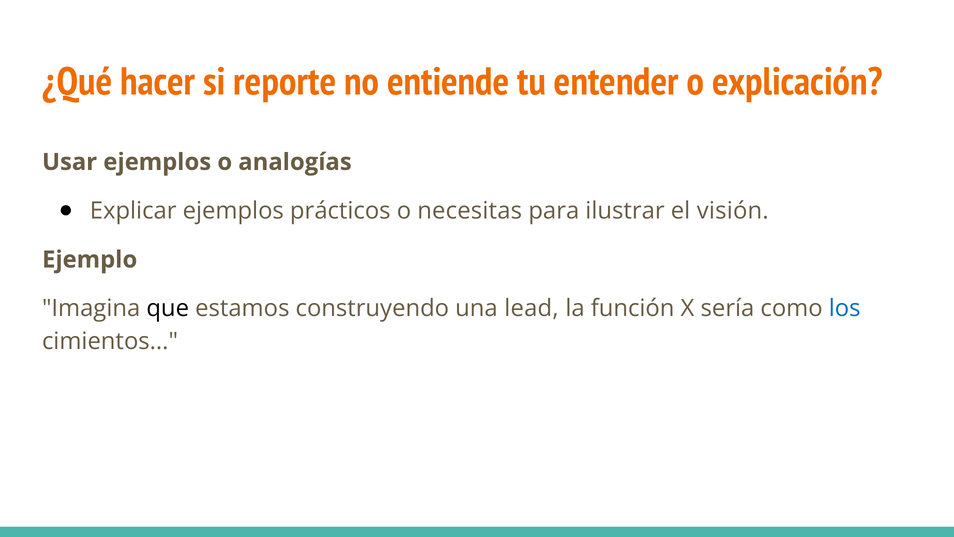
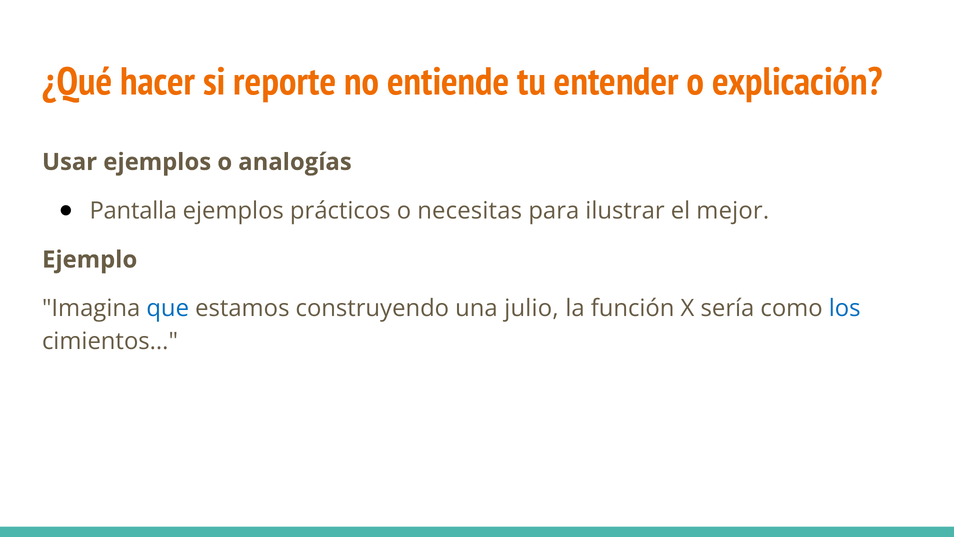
Explicar: Explicar -> Pantalla
visión: visión -> mejor
que colour: black -> blue
lead: lead -> julio
